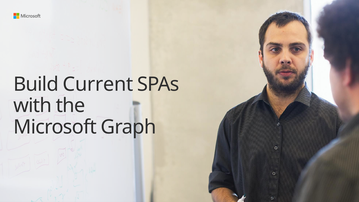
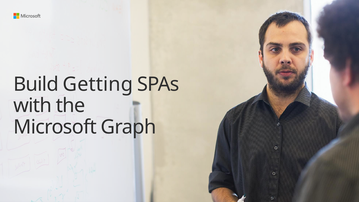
Current: Current -> Getting
